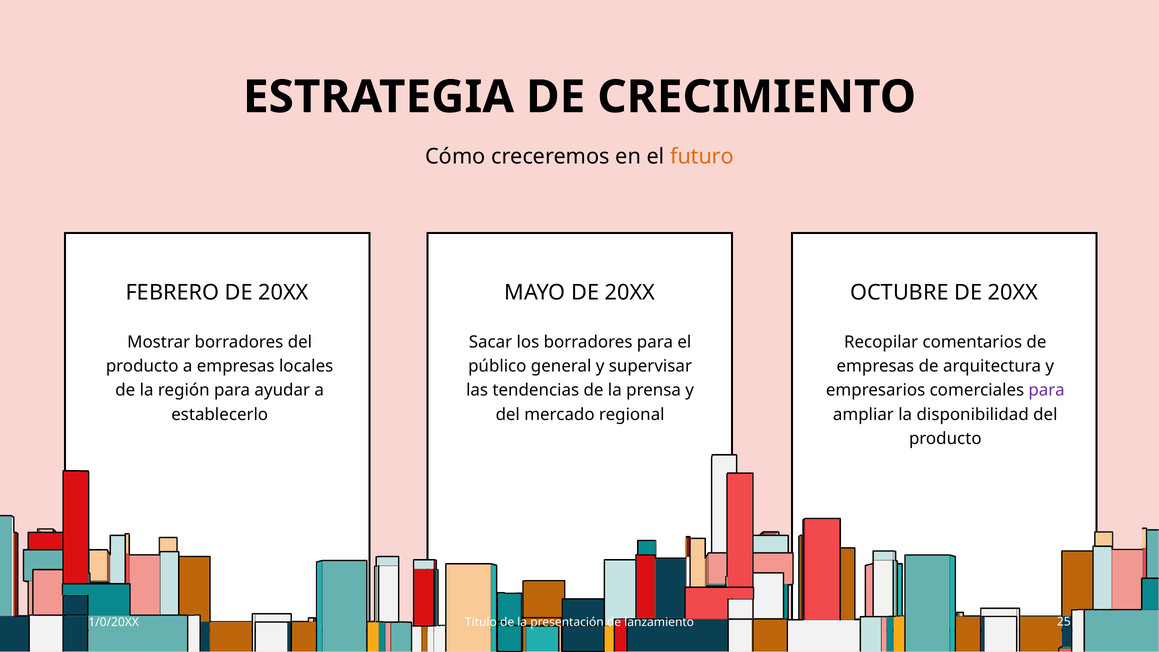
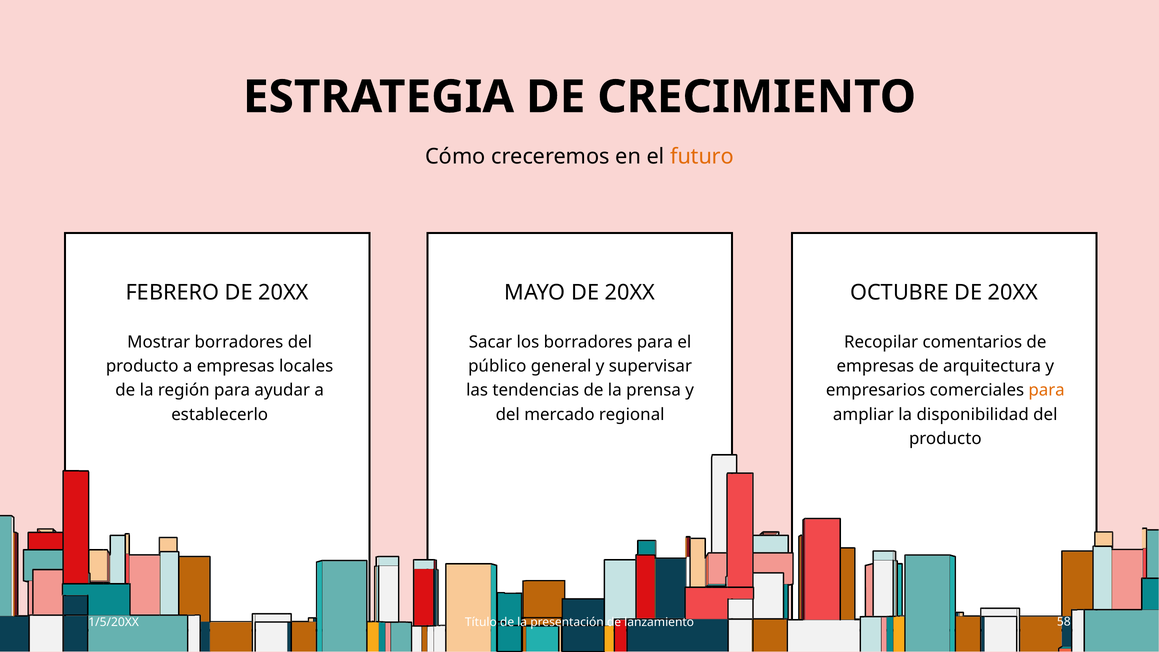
para at (1047, 390) colour: purple -> orange
1/0/20XX: 1/0/20XX -> 1/5/20XX
25: 25 -> 58
